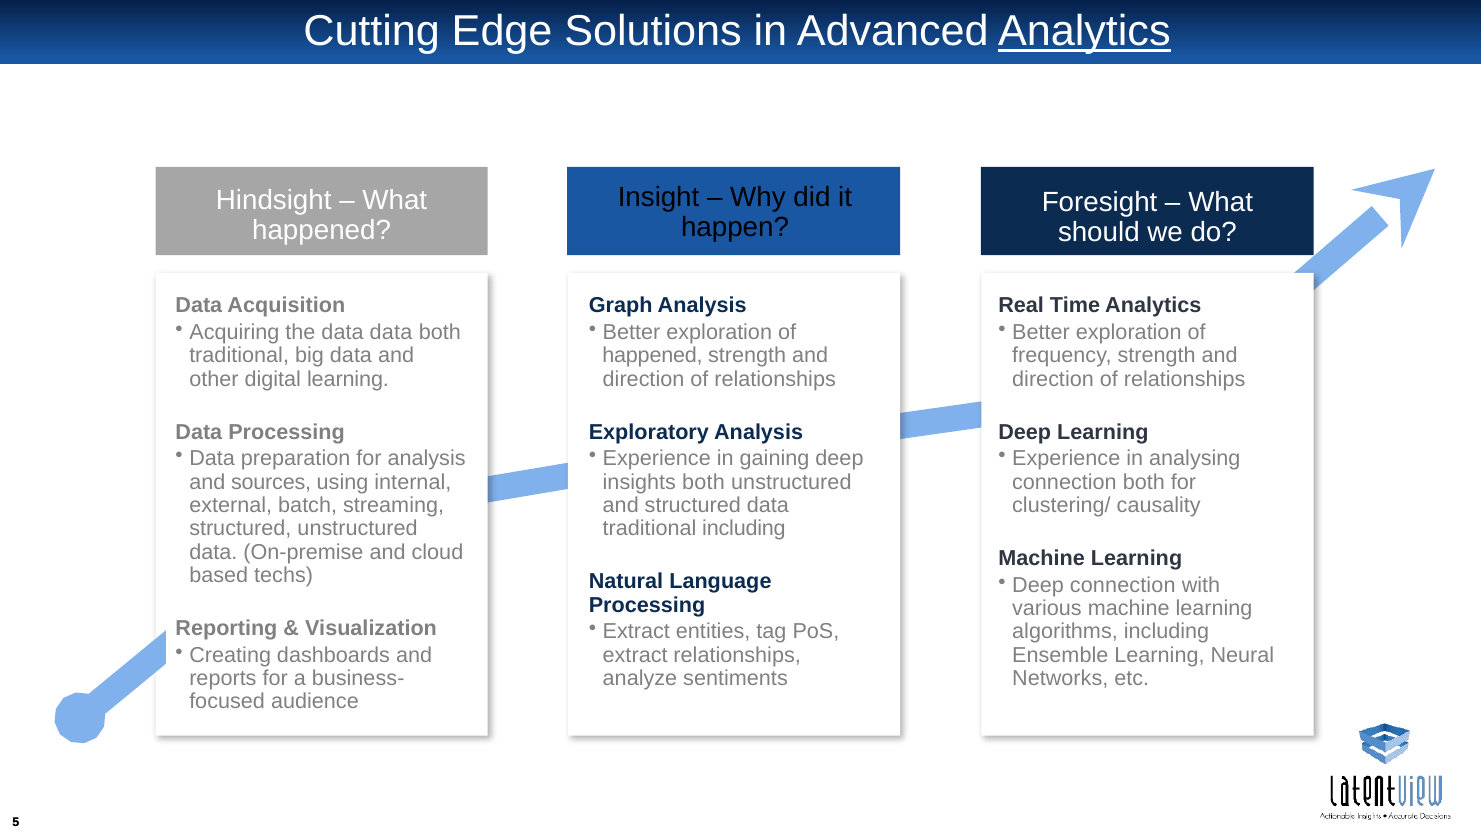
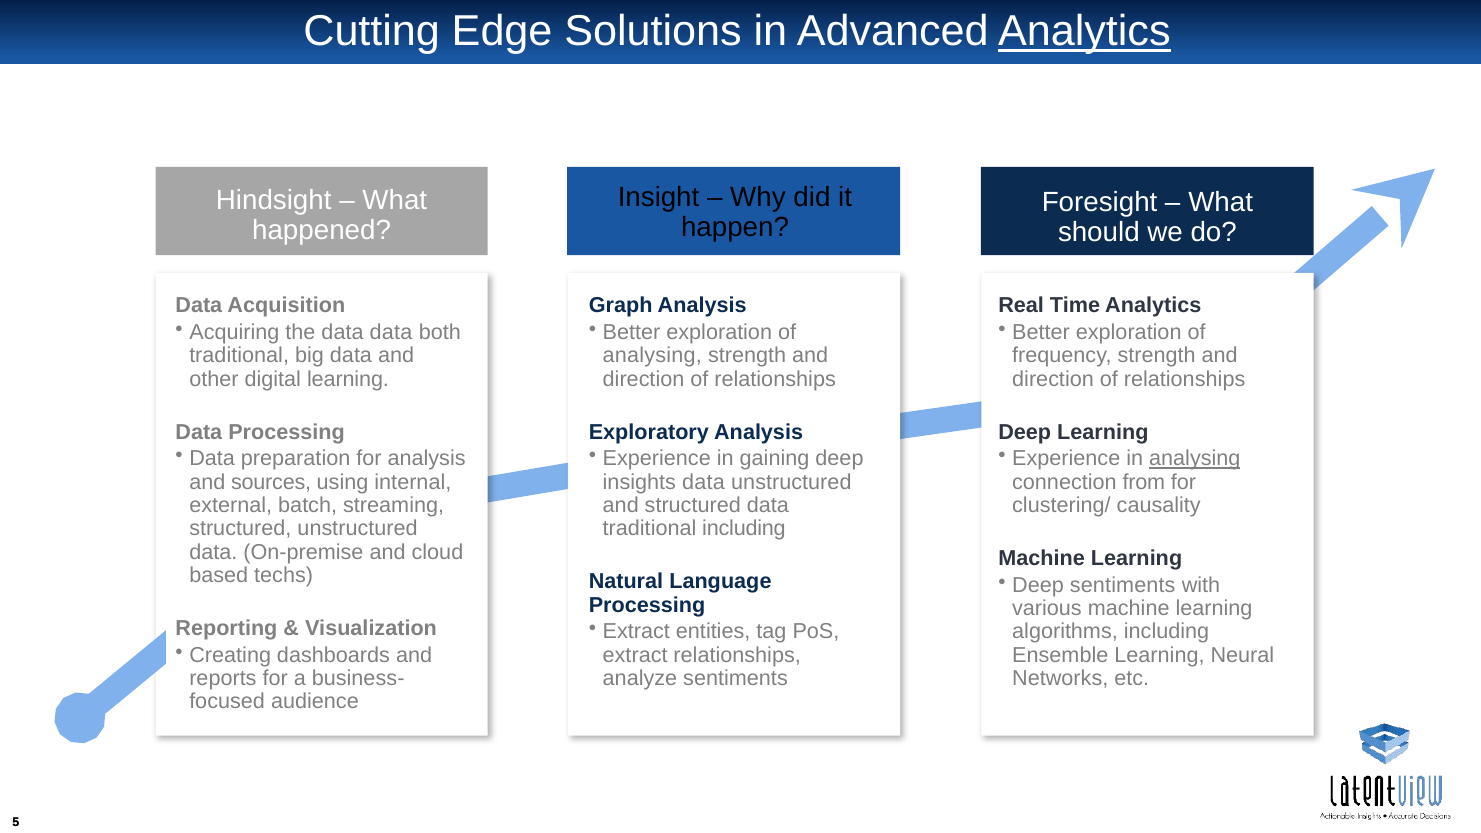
happened at (653, 356): happened -> analysing
analysing at (1195, 459) underline: none -> present
insights both: both -> data
connection both: both -> from
Deep connection: connection -> sentiments
